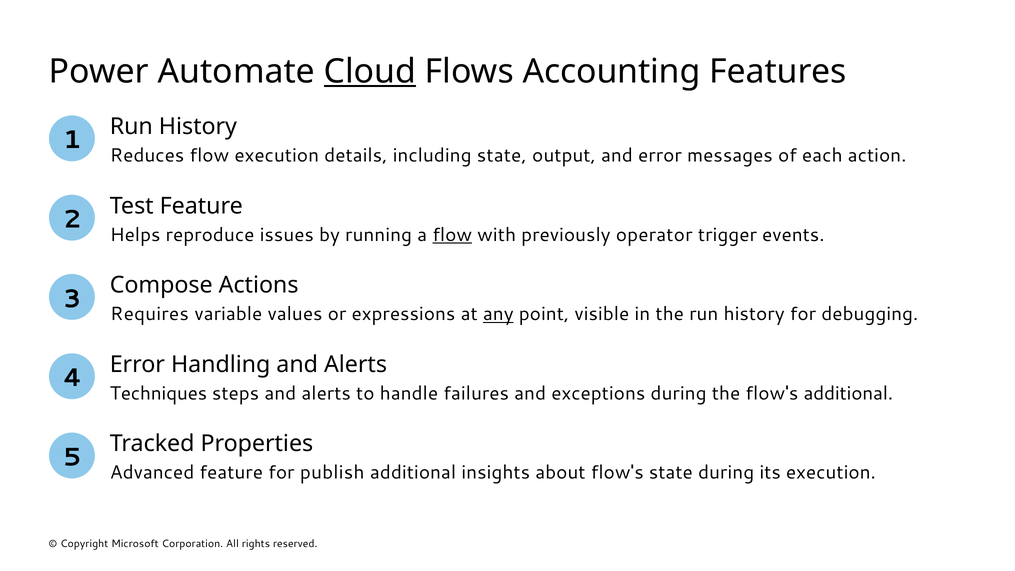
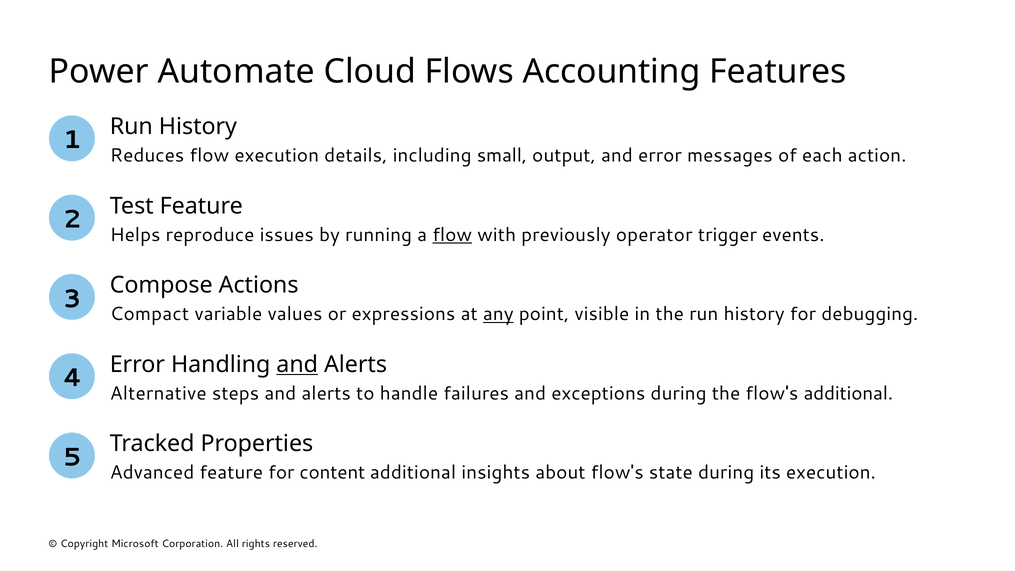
Cloud underline: present -> none
including state: state -> small
Requires: Requires -> Compact
and at (297, 364) underline: none -> present
Techniques: Techniques -> Alternative
publish: publish -> content
